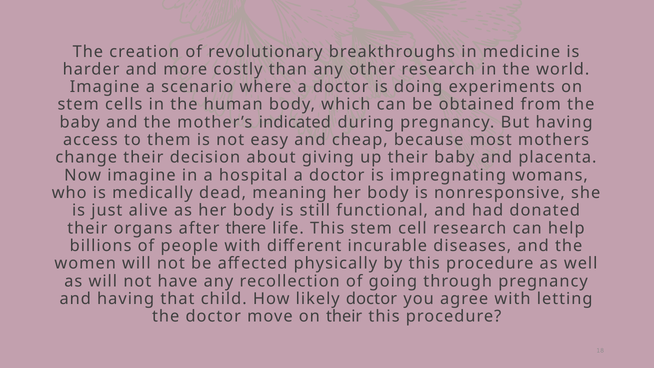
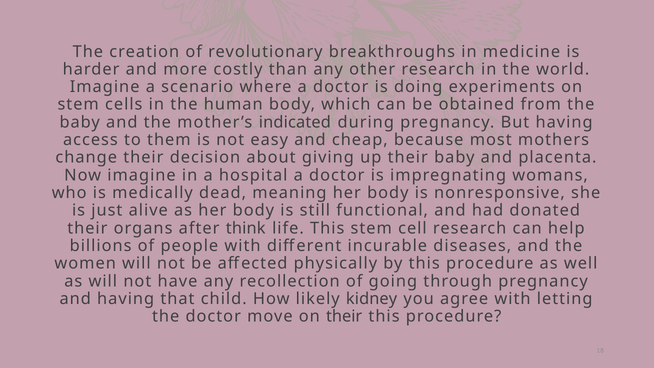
there: there -> think
likely doctor: doctor -> kidney
